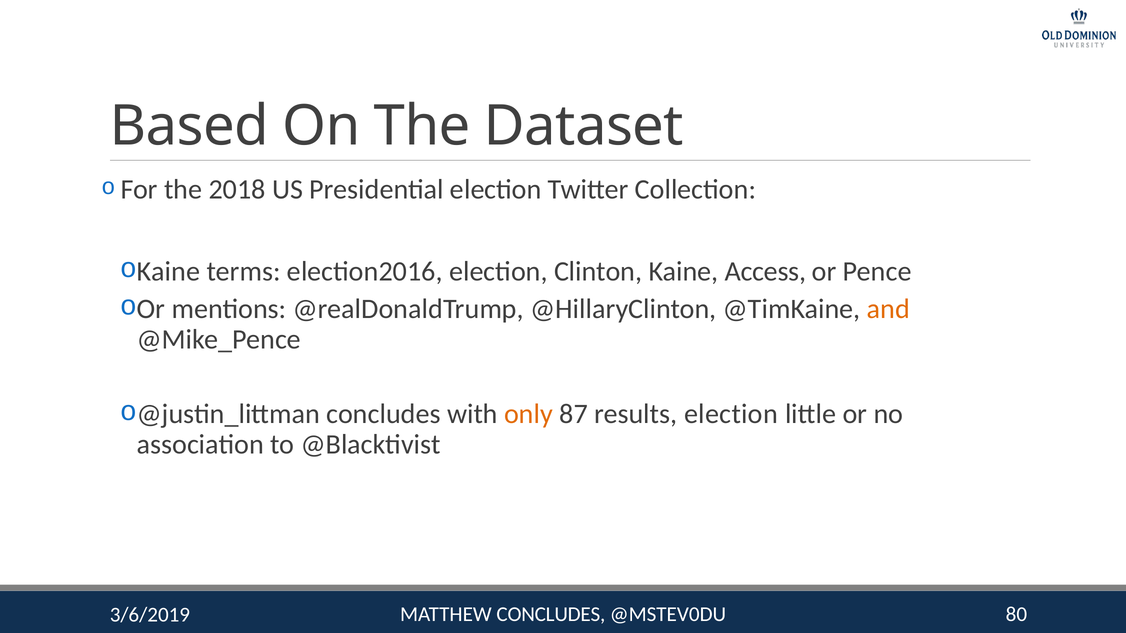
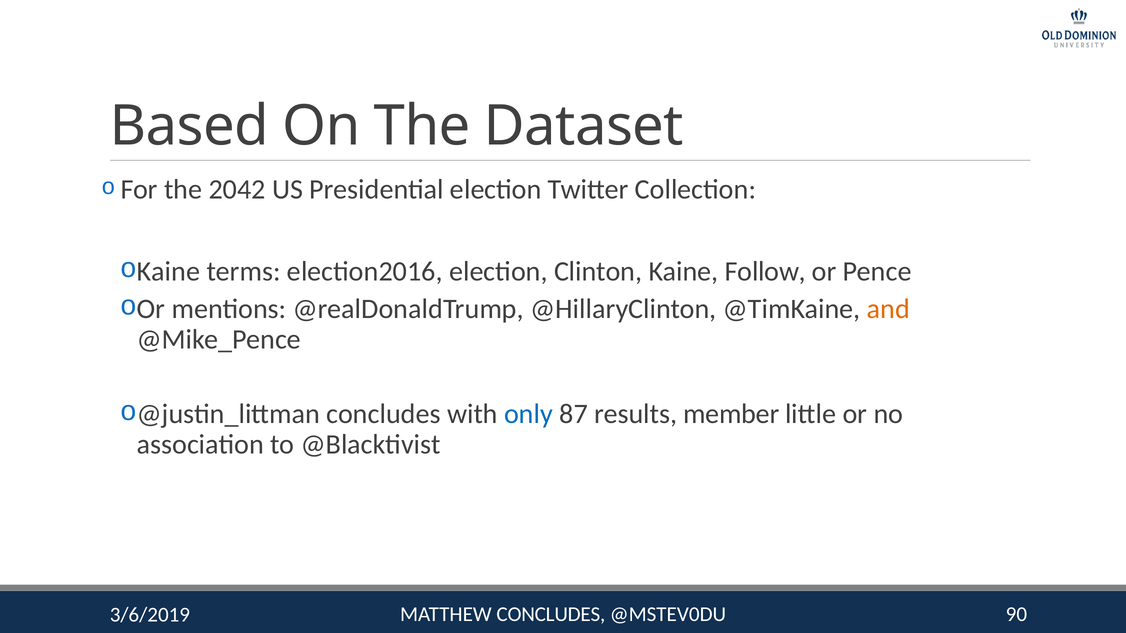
2018: 2018 -> 2042
Access: Access -> Follow
only colour: orange -> blue
results election: election -> member
80: 80 -> 90
